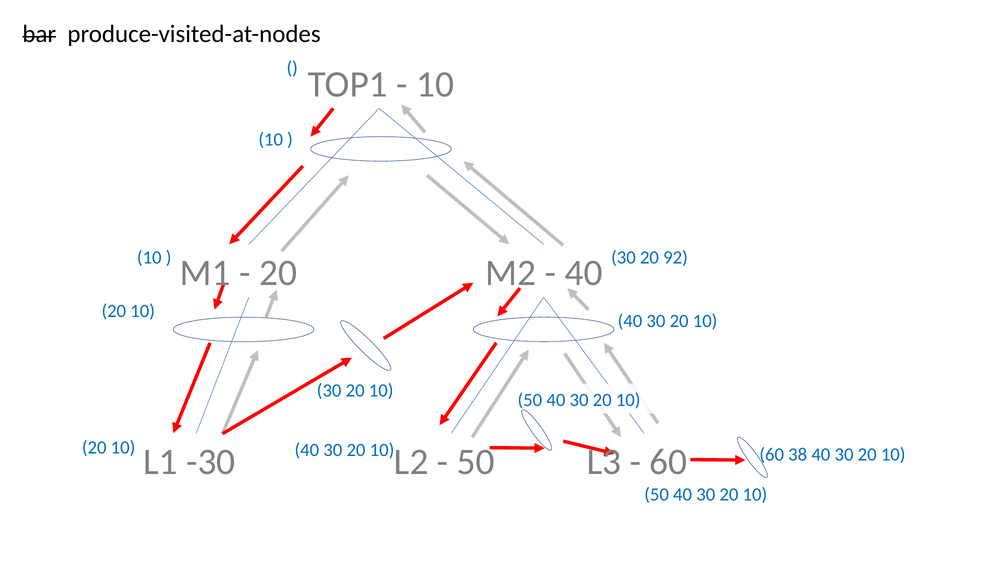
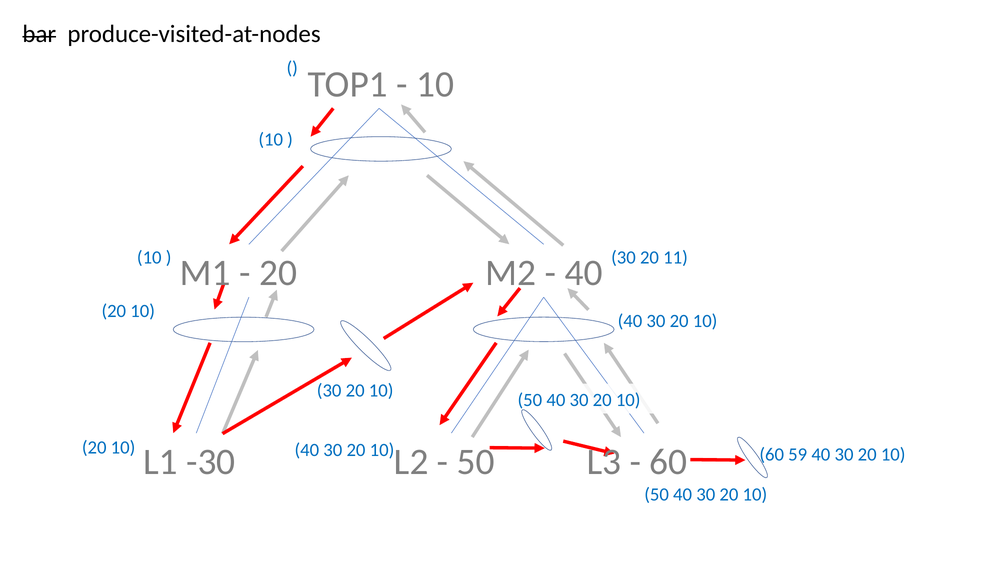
92: 92 -> 11
38: 38 -> 59
